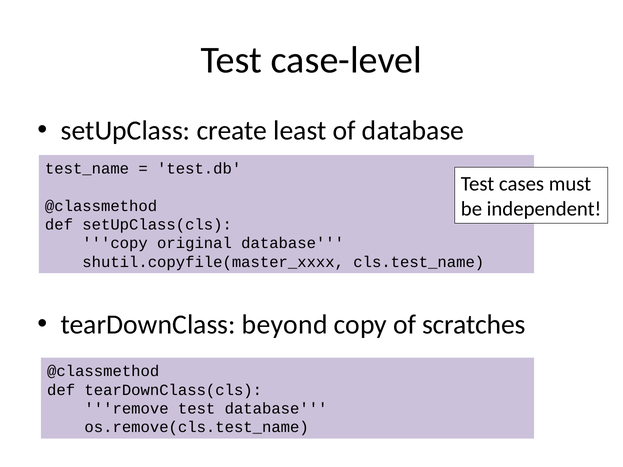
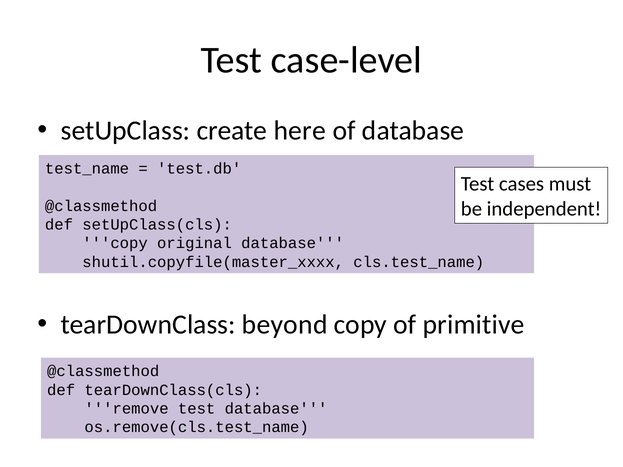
least: least -> here
scratches: scratches -> primitive
